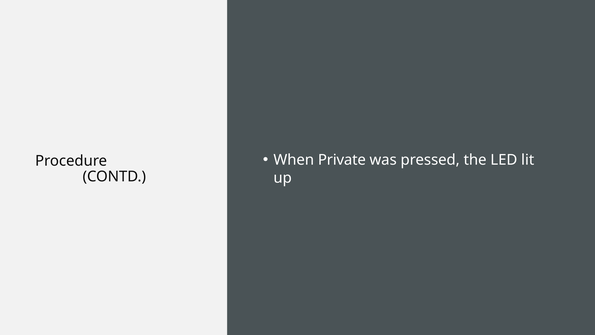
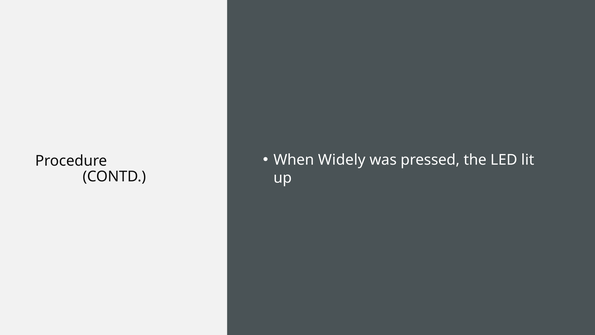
Private: Private -> Widely
